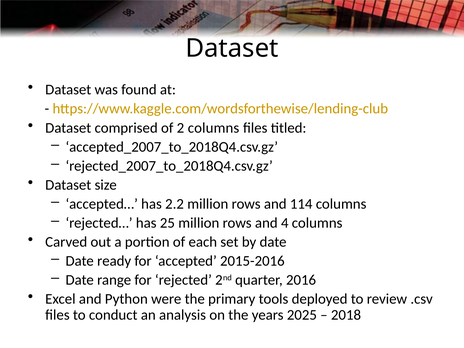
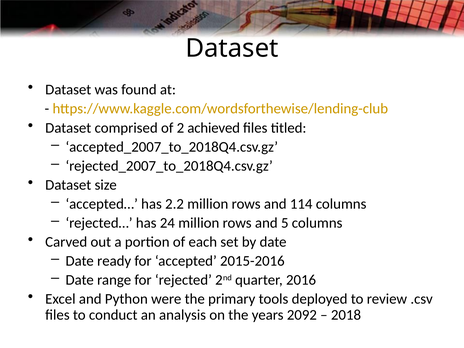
2 columns: columns -> achieved
25: 25 -> 24
4: 4 -> 5
2025: 2025 -> 2092
